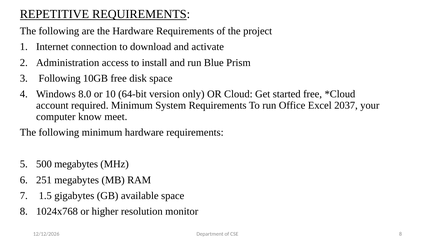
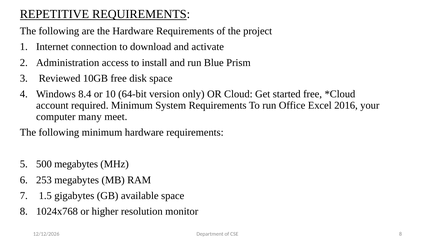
Following at (60, 78): Following -> Reviewed
8.0: 8.0 -> 8.4
2037: 2037 -> 2016
know: know -> many
251: 251 -> 253
